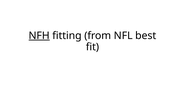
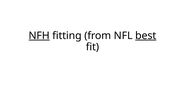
best underline: none -> present
